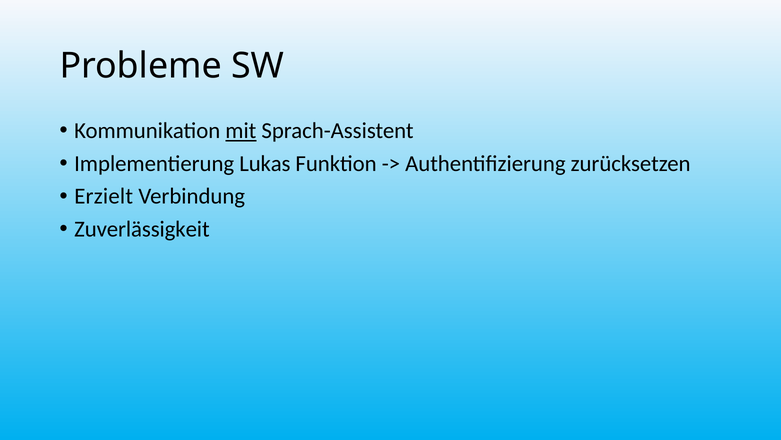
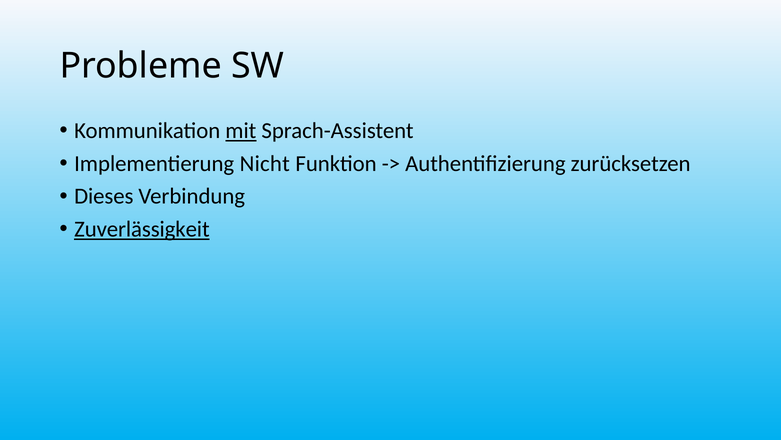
Lukas: Lukas -> Nicht
Erzielt: Erzielt -> Dieses
Zuverlässigkeit underline: none -> present
